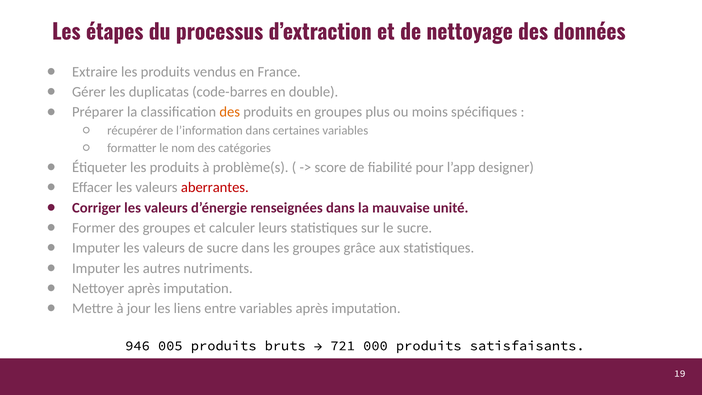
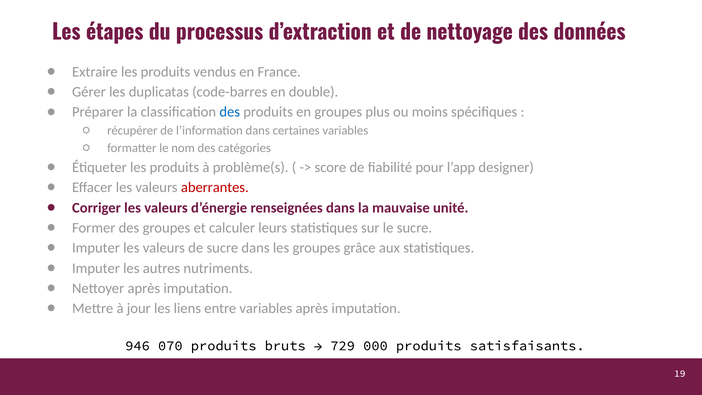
des at (230, 112) colour: orange -> blue
005: 005 -> 070
721: 721 -> 729
